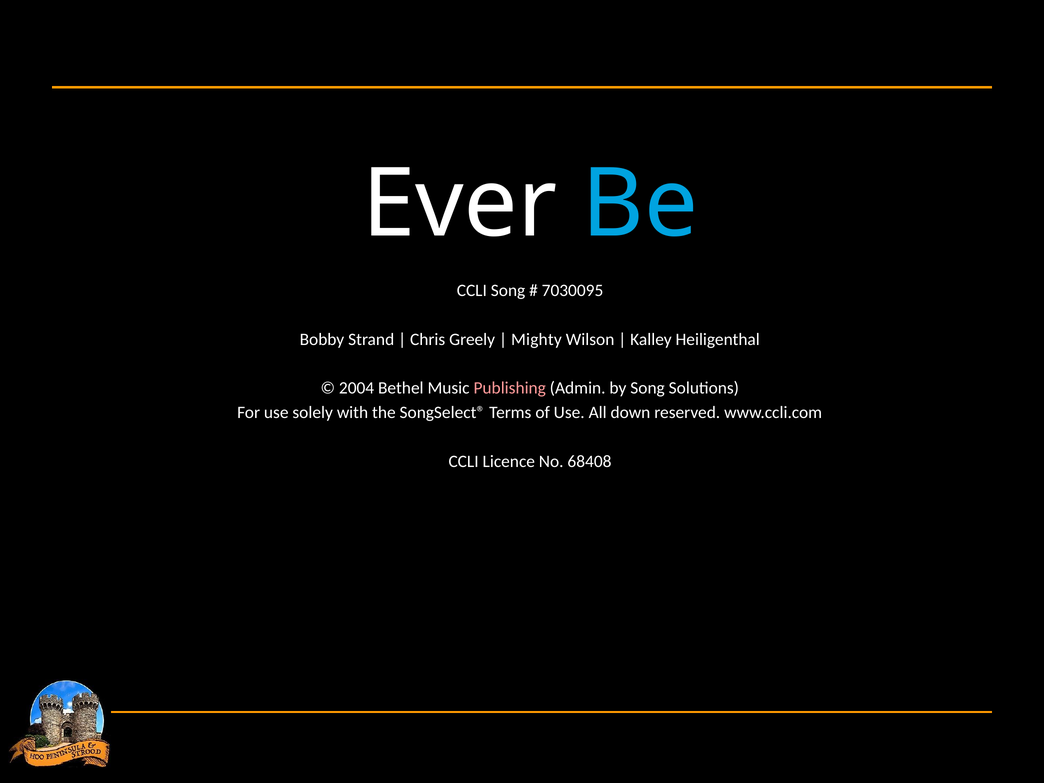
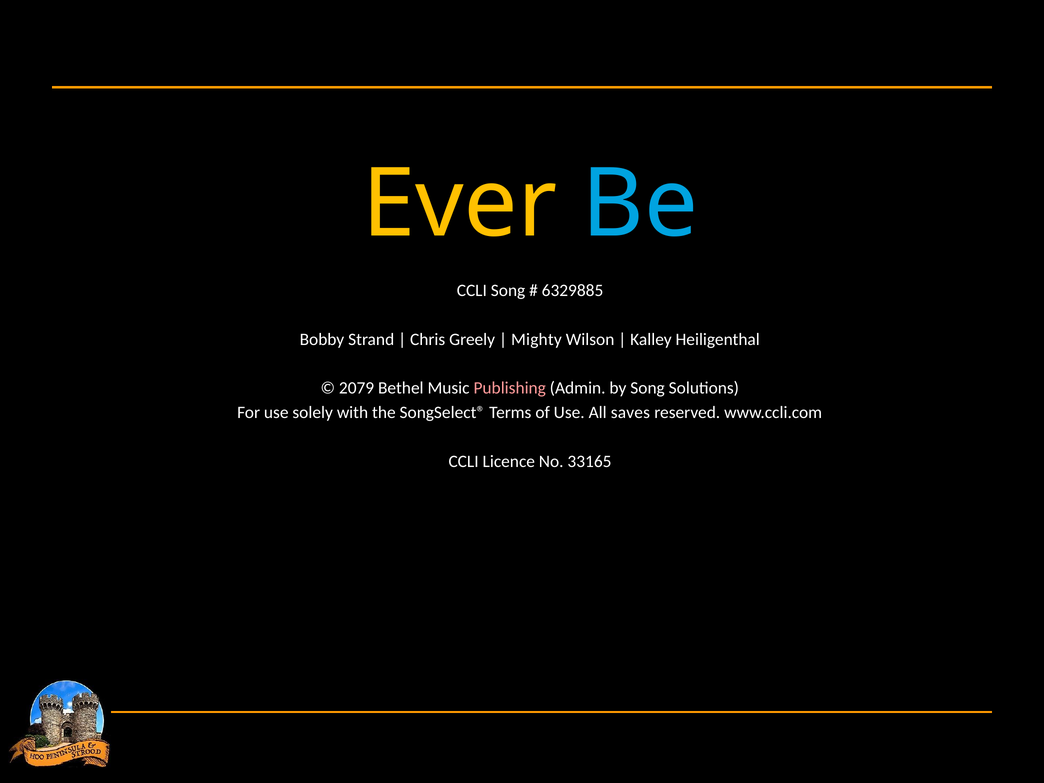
Ever colour: white -> yellow
7030095: 7030095 -> 6329885
2004: 2004 -> 2079
down: down -> saves
68408: 68408 -> 33165
